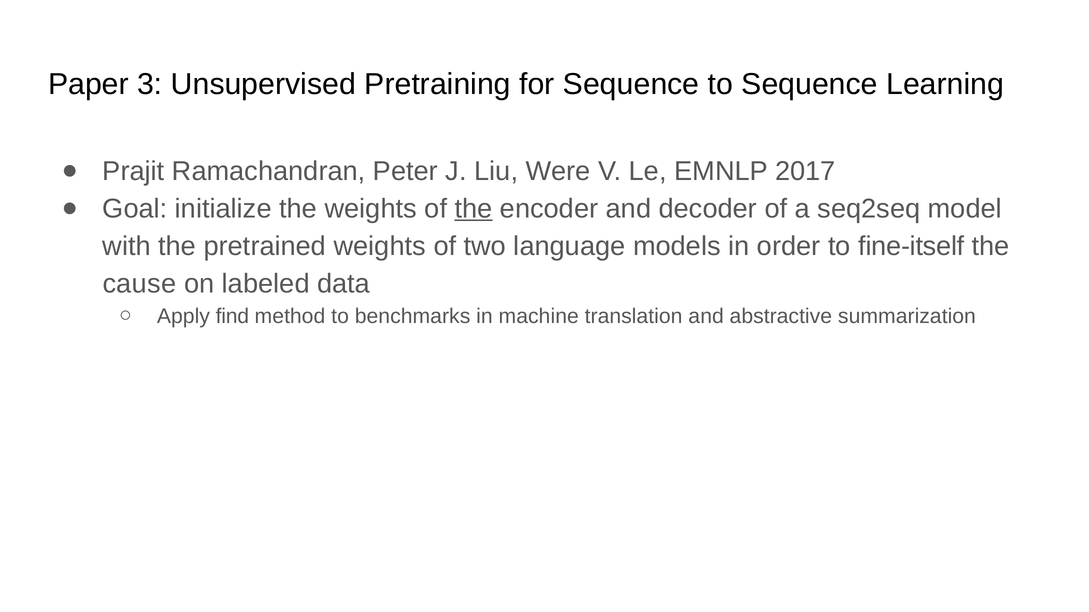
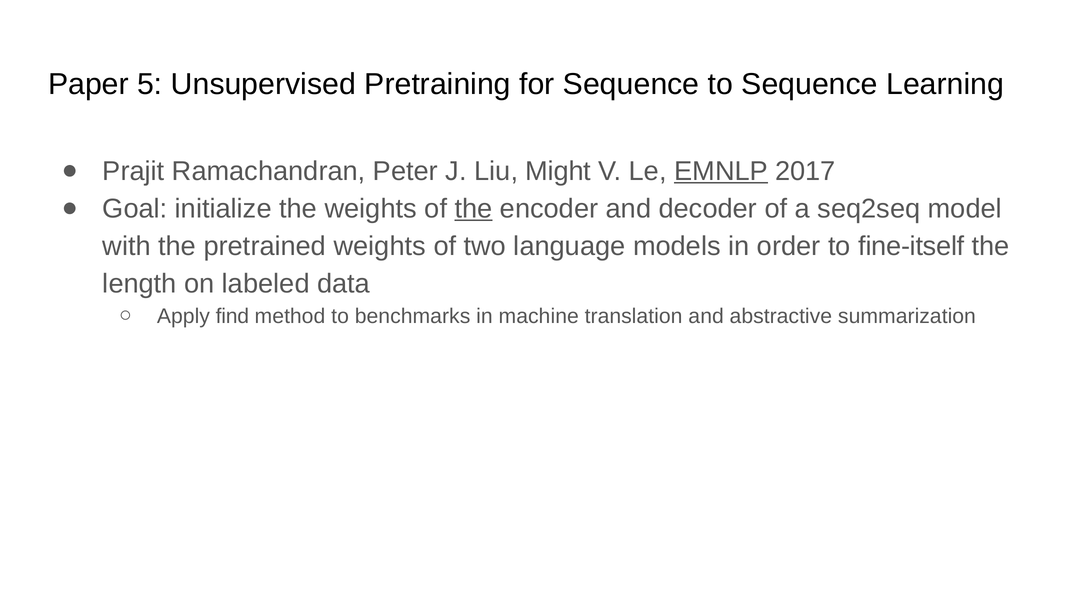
3: 3 -> 5
Were: Were -> Might
EMNLP underline: none -> present
cause: cause -> length
